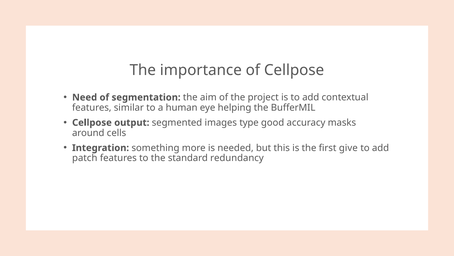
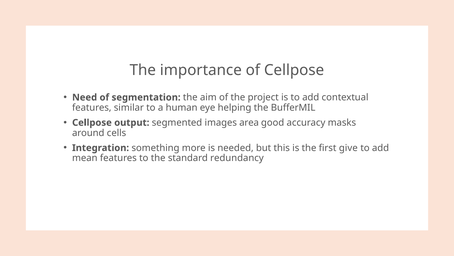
type: type -> area
patch: patch -> mean
